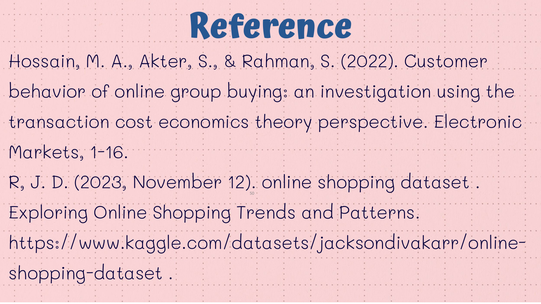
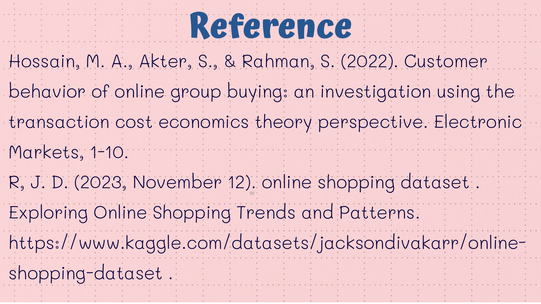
1-16: 1-16 -> 1-10
